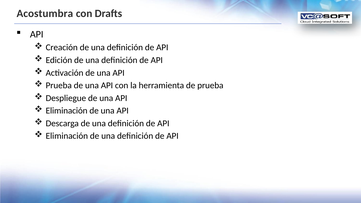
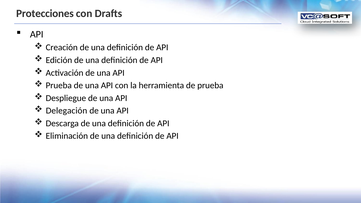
Acostumbra: Acostumbra -> Protecciones
Eliminación at (67, 111): Eliminación -> Delegación
